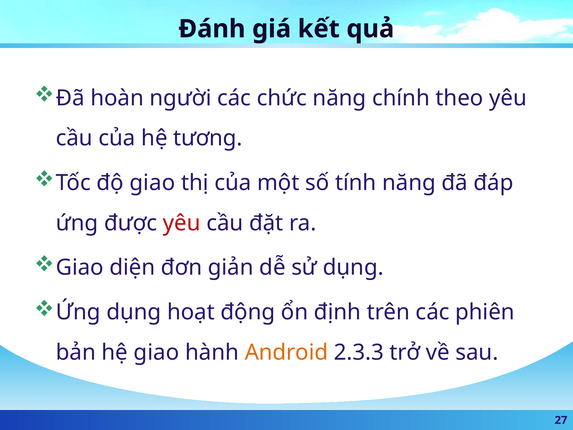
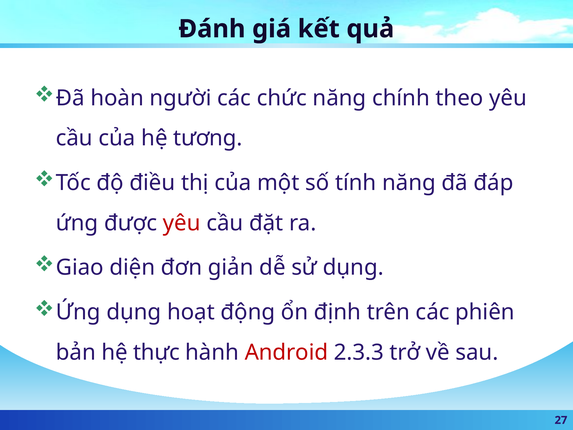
độ giao: giao -> điều
hệ giao: giao -> thực
Android colour: orange -> red
